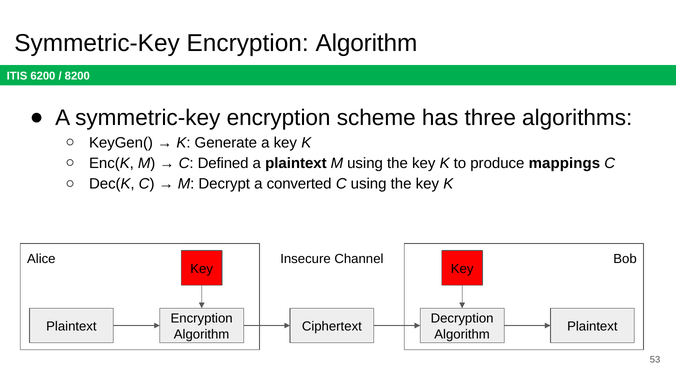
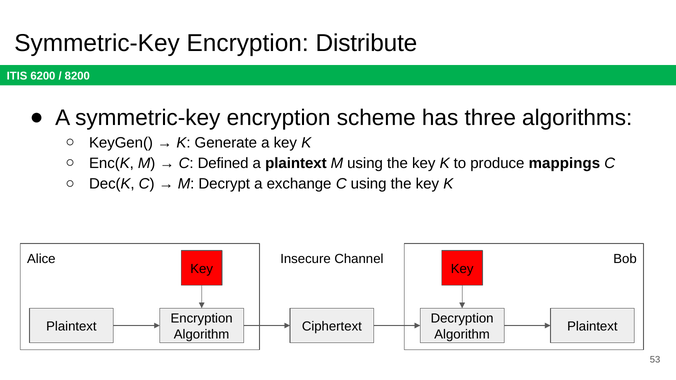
Symmetric-Key Encryption Algorithm: Algorithm -> Distribute
converted: converted -> exchange
